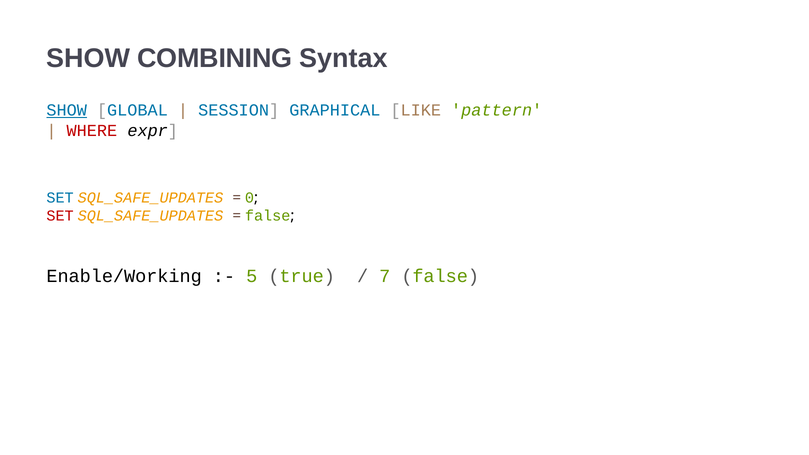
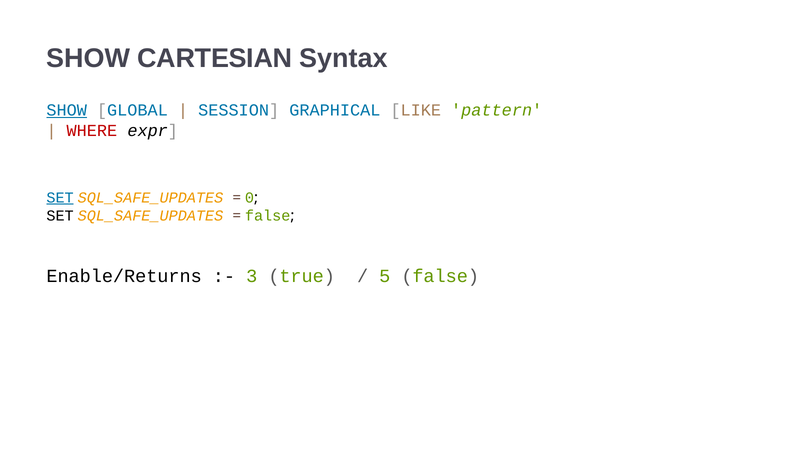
COMBINING: COMBINING -> CARTESIAN
SET at (60, 198) underline: none -> present
SET at (60, 216) colour: red -> black
Enable/Working: Enable/Working -> Enable/Returns
5: 5 -> 3
7: 7 -> 5
